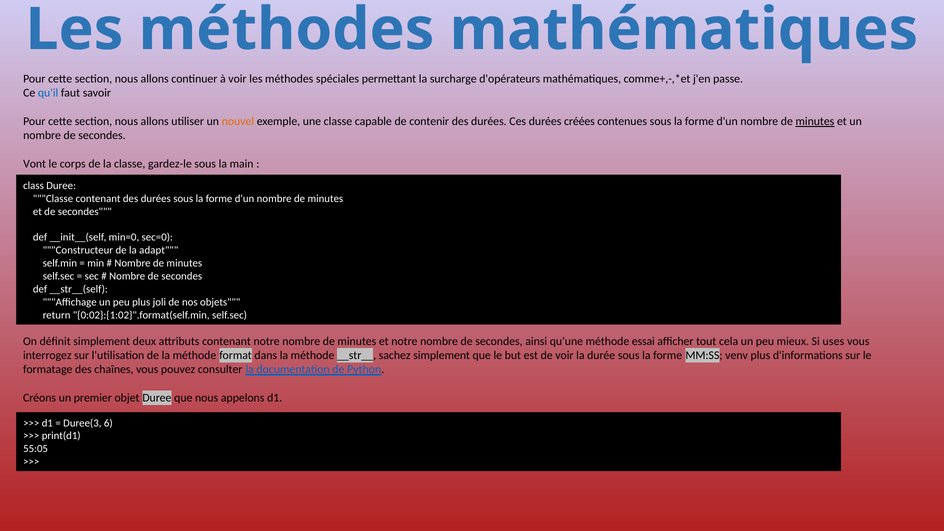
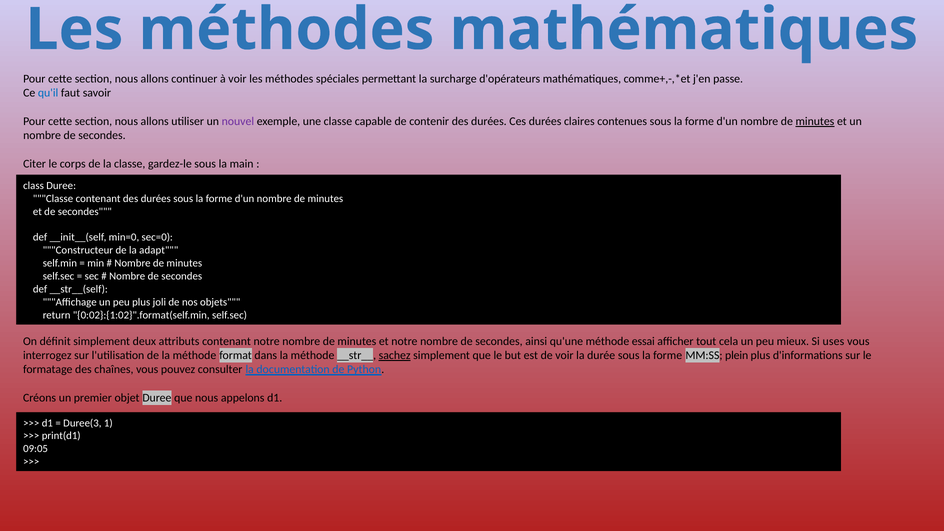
nouvel colour: orange -> purple
créées: créées -> claires
Vont: Vont -> Citer
sachez underline: none -> present
venv: venv -> plein
6: 6 -> 1
55:05: 55:05 -> 09:05
